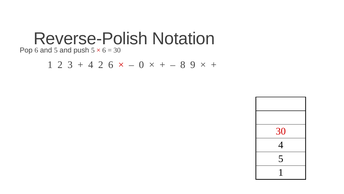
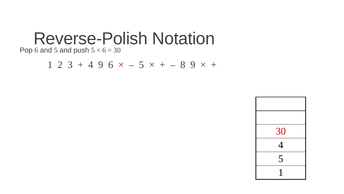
4 2: 2 -> 9
0 at (141, 65): 0 -> 5
